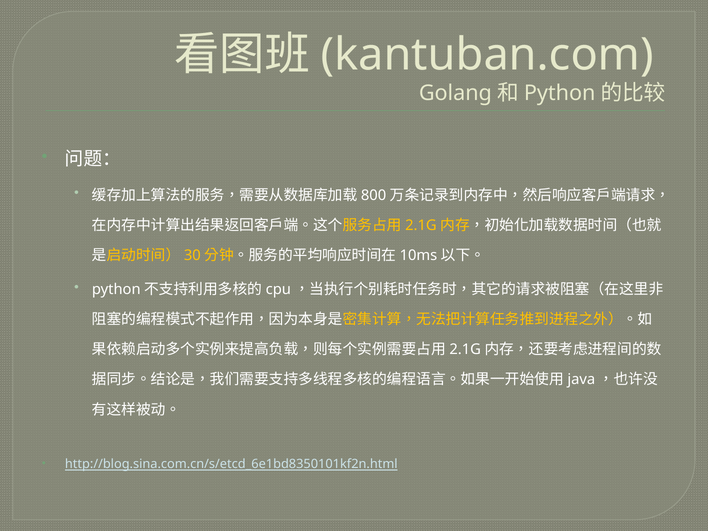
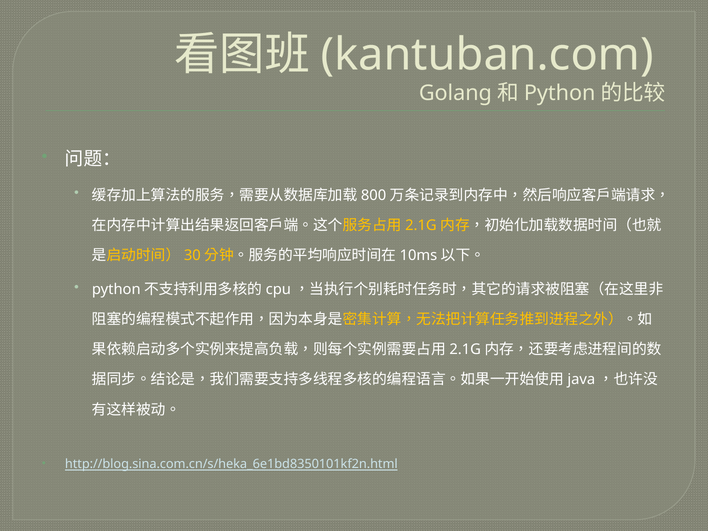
http://blog.sina.com.cn/s/etcd_6e1bd8350101kf2n.html: http://blog.sina.com.cn/s/etcd_6e1bd8350101kf2n.html -> http://blog.sina.com.cn/s/heka_6e1bd8350101kf2n.html
